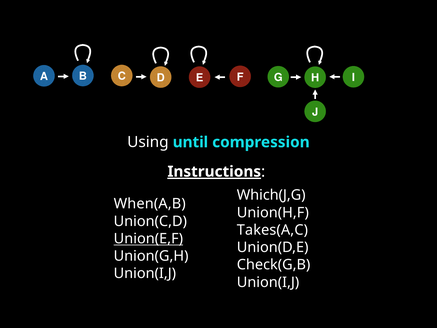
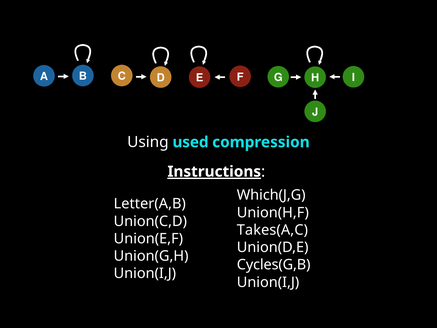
until: until -> used
When(A,B: When(A,B -> Letter(A,B
Union(E,F underline: present -> none
Check(G,B: Check(G,B -> Cycles(G,B
